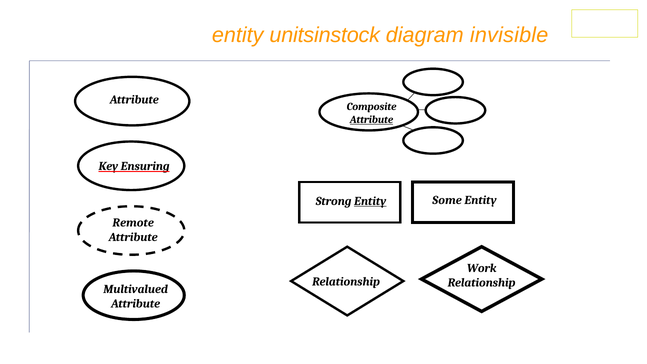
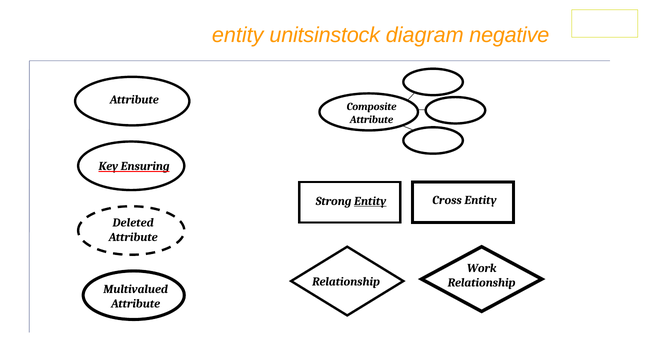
invisible: invisible -> negative
Attribute at (372, 120) underline: present -> none
Some: Some -> Cross
Remote: Remote -> Deleted
